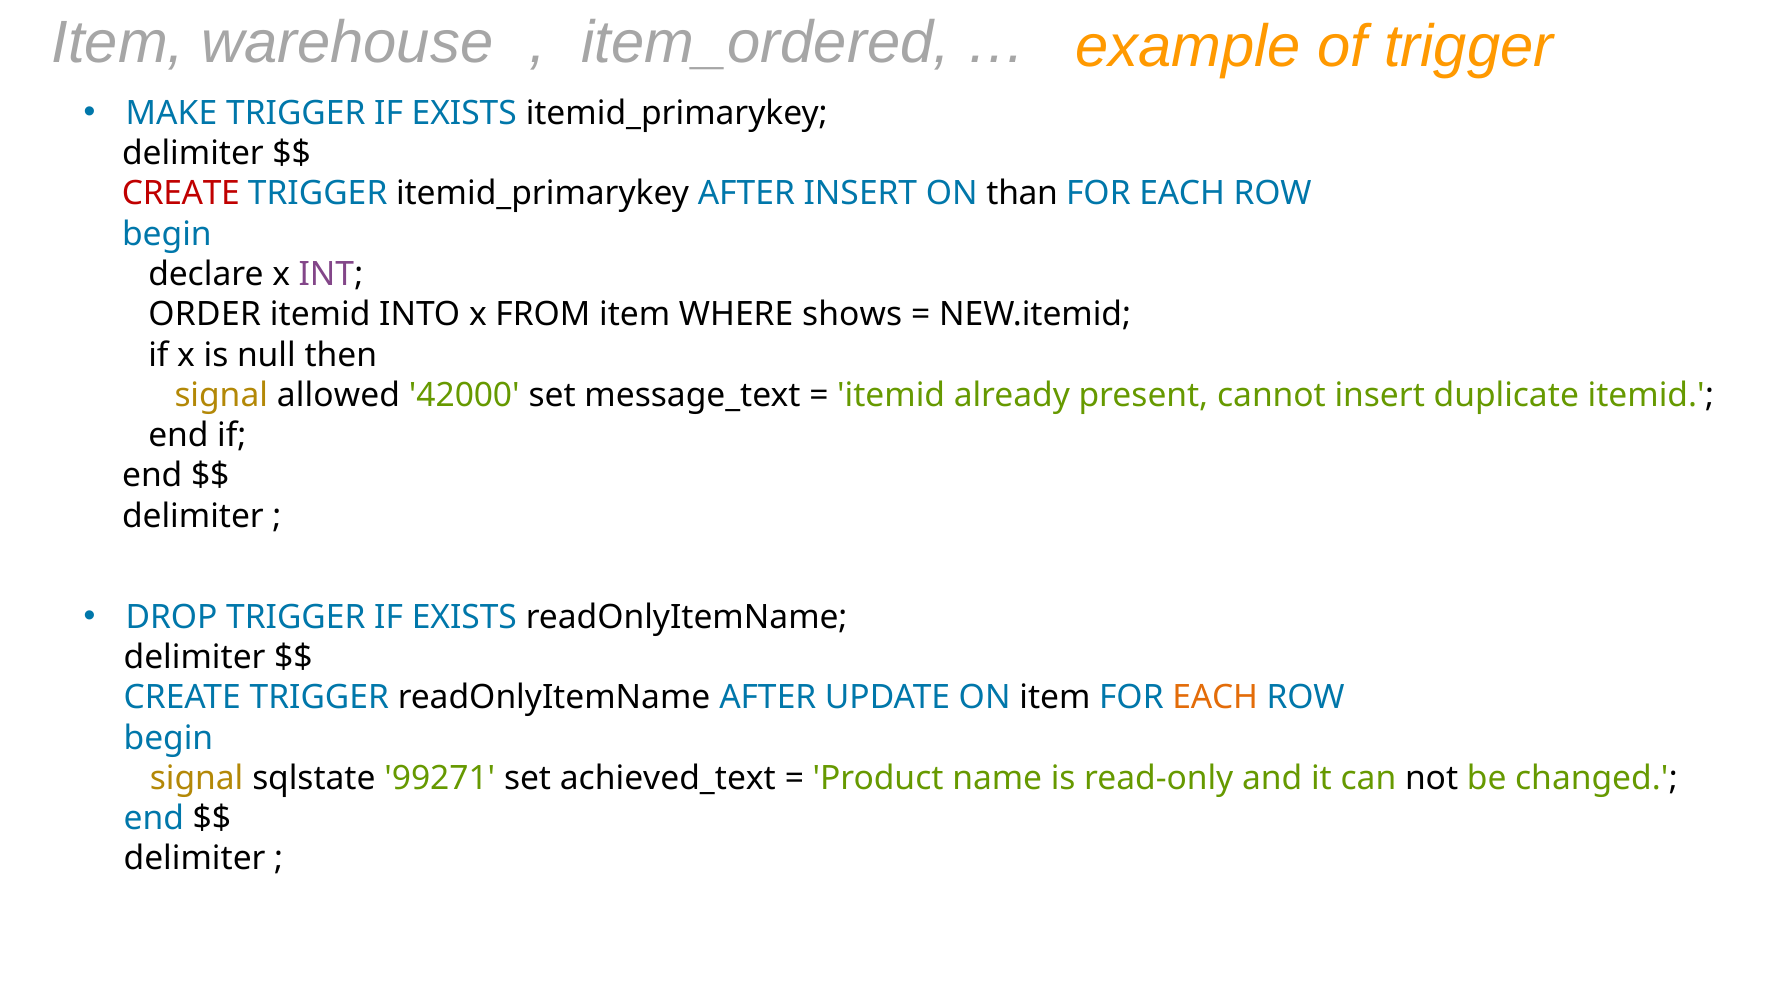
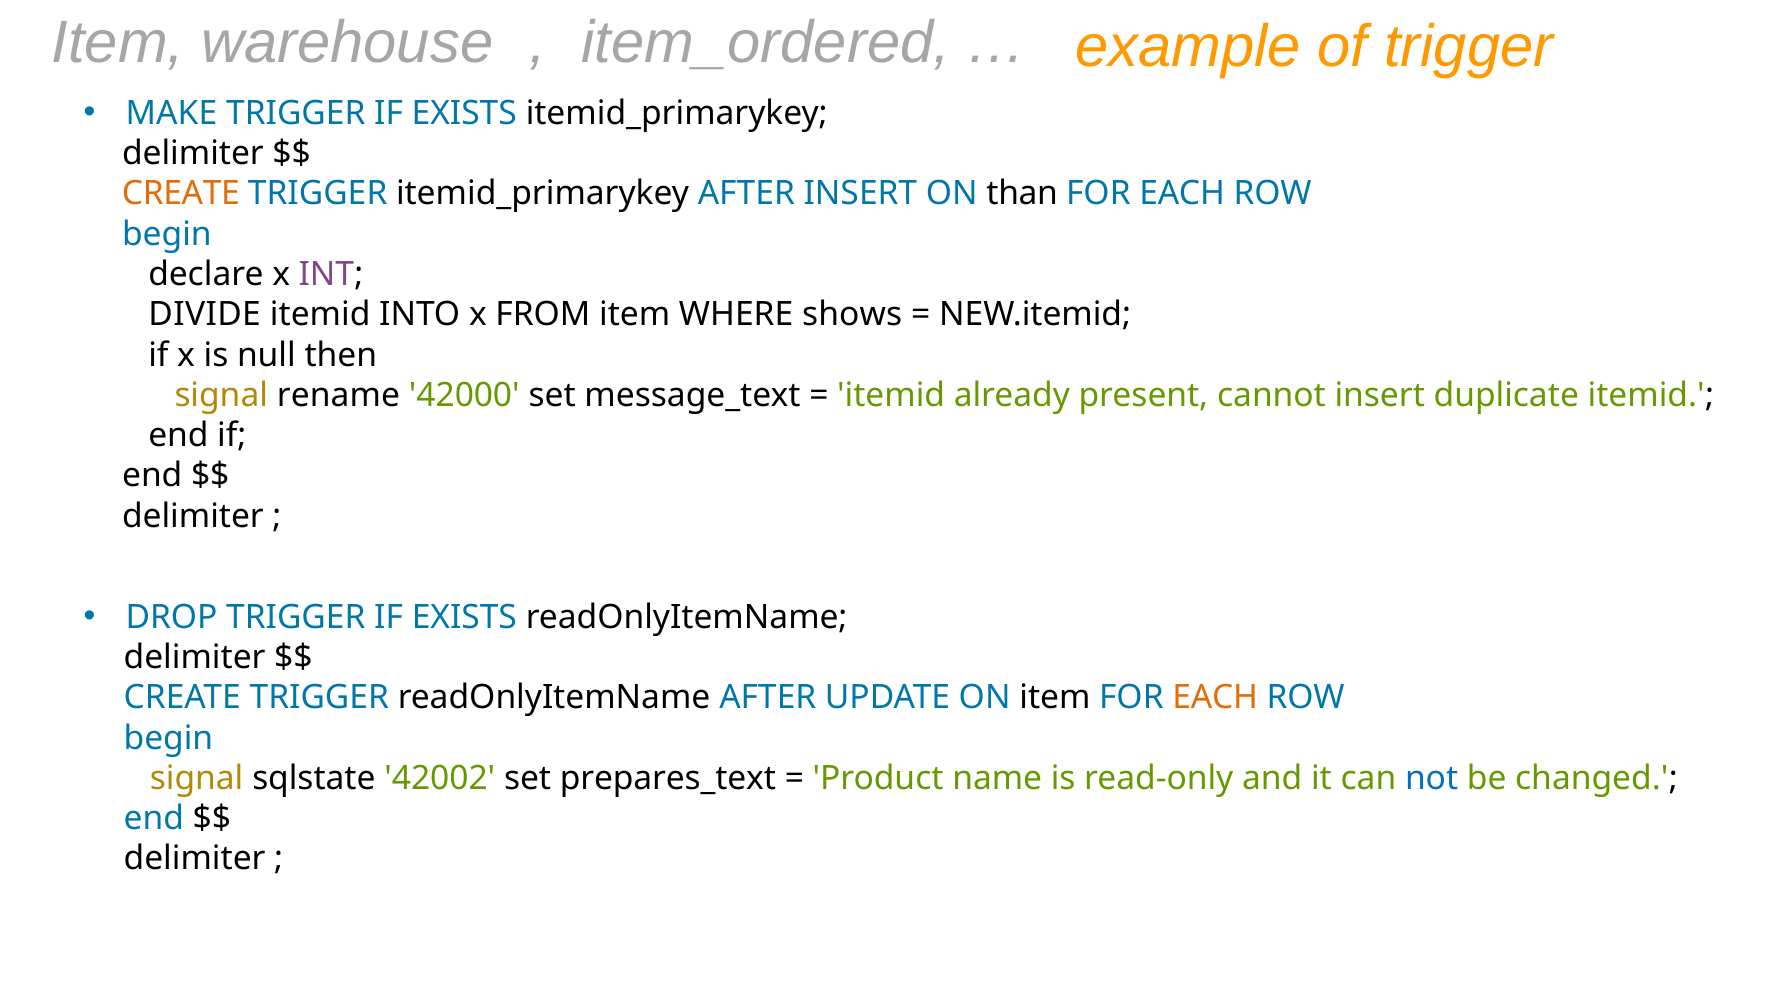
CREATE at (181, 194) colour: red -> orange
ORDER: ORDER -> DIVIDE
allowed: allowed -> rename
99271: 99271 -> 42002
achieved_text: achieved_text -> prepares_text
not colour: black -> blue
